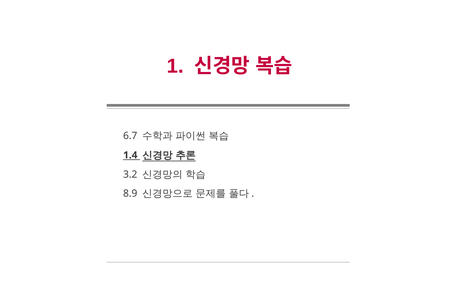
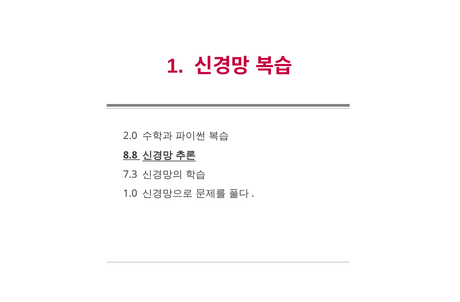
6.7: 6.7 -> 2.0
1.4: 1.4 -> 8.8
3.2: 3.2 -> 7.3
8.9: 8.9 -> 1.0
